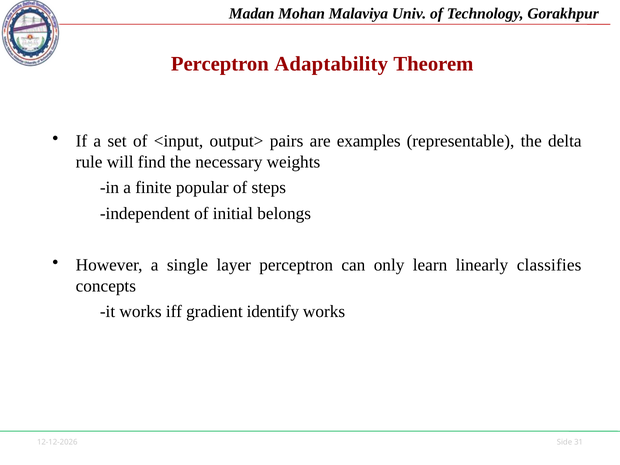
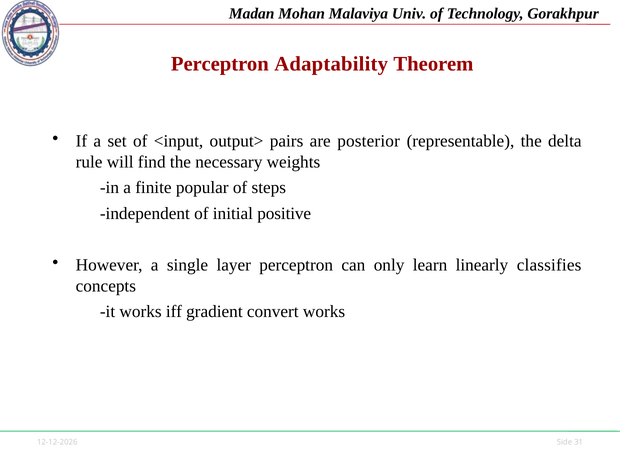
examples: examples -> posterior
belongs: belongs -> positive
identify: identify -> convert
